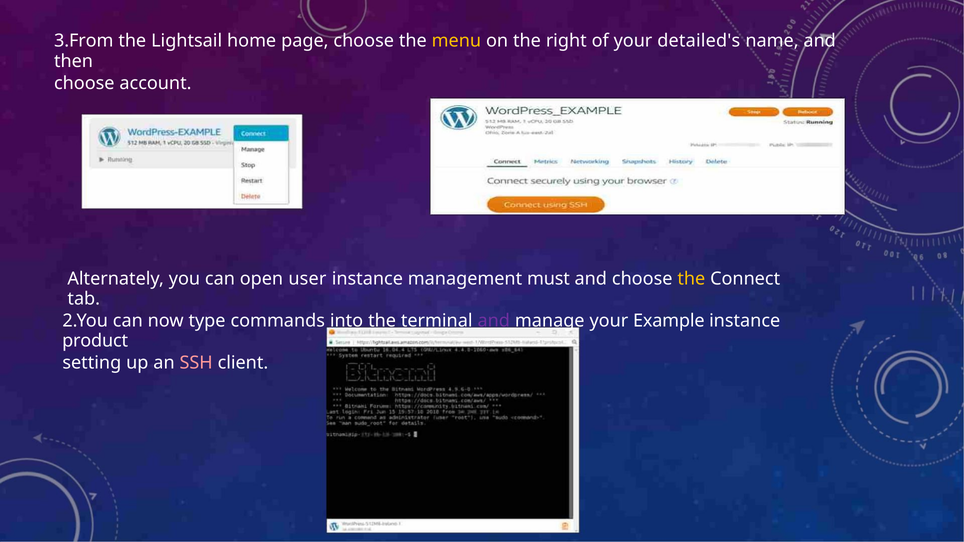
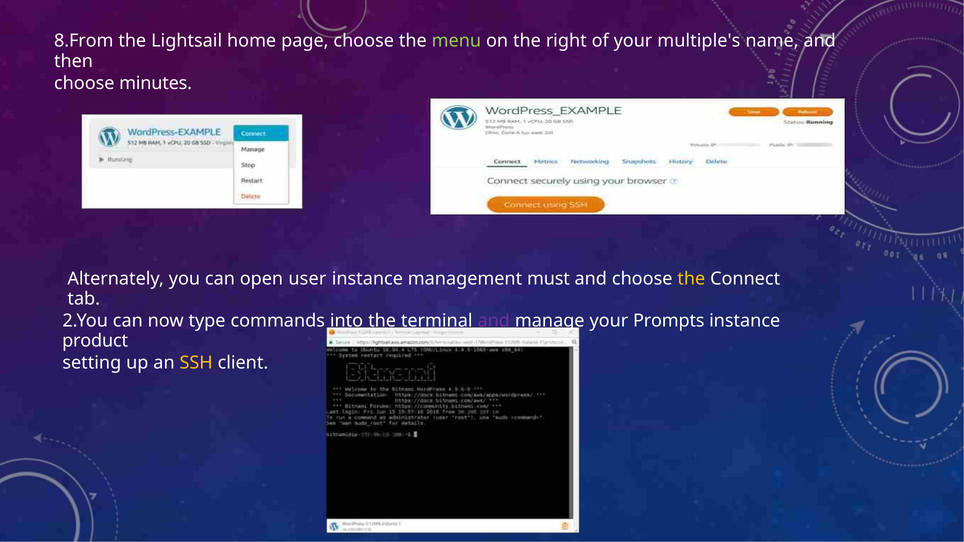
3.From: 3.From -> 8.From
menu colour: yellow -> light green
detailed's: detailed's -> multiple's
account: account -> minutes
Example: Example -> Prompts
SSH colour: pink -> yellow
